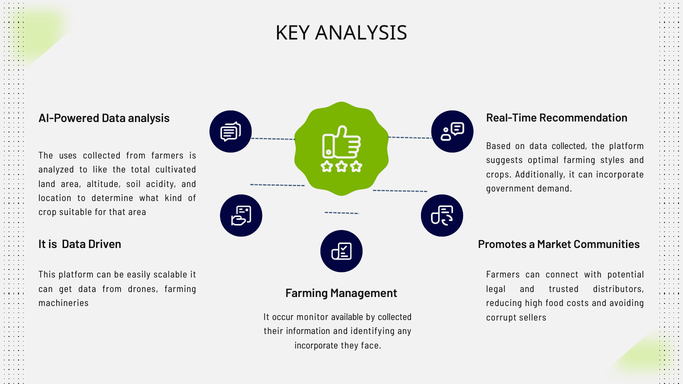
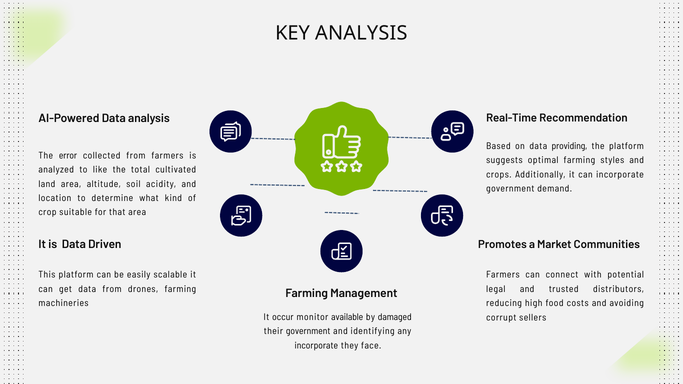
data collected: collected -> providing
uses: uses -> error
by collected: collected -> damaged
their information: information -> government
